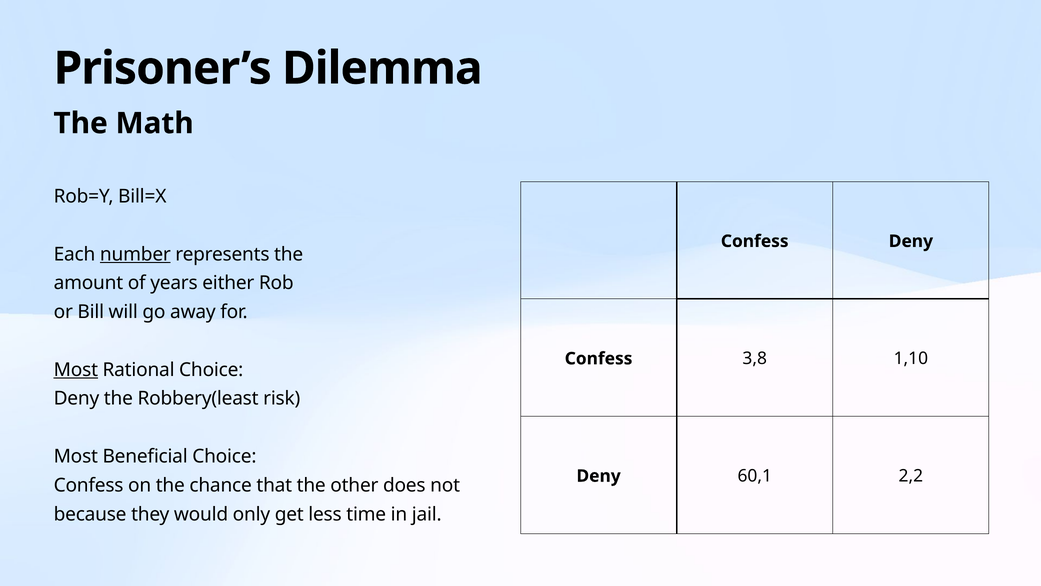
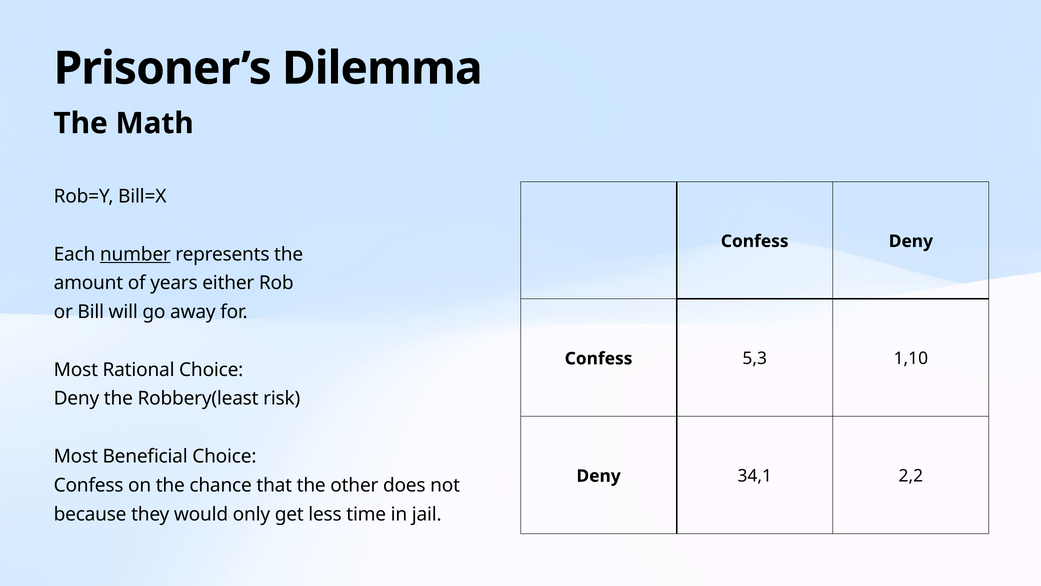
3,8: 3,8 -> 5,3
Most at (76, 370) underline: present -> none
60,1: 60,1 -> 34,1
